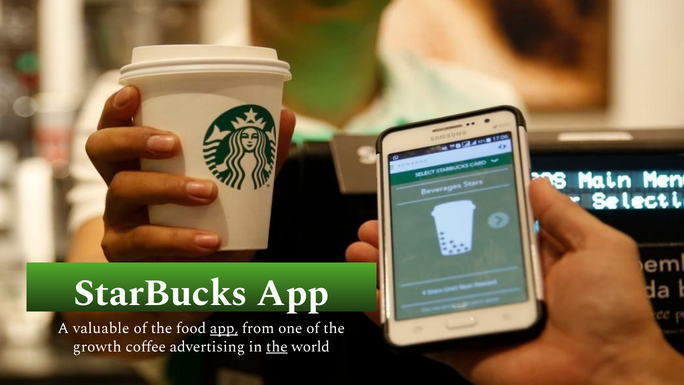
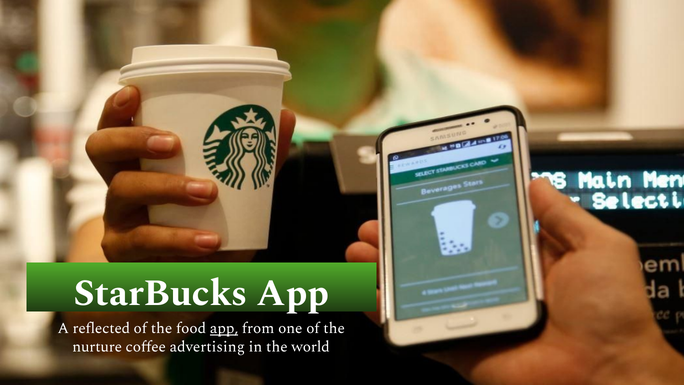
valuable: valuable -> reflected
growth: growth -> nurture
the at (277, 346) underline: present -> none
